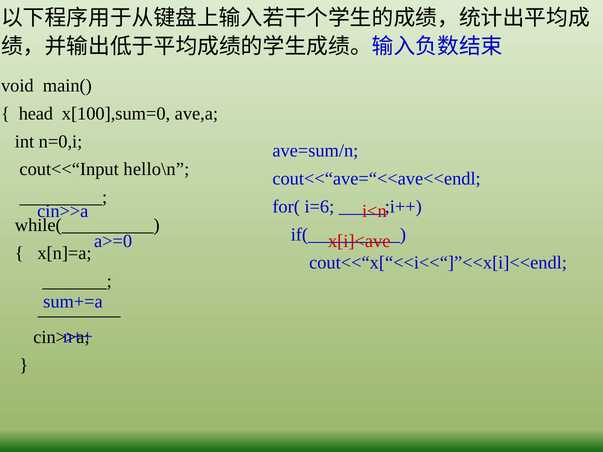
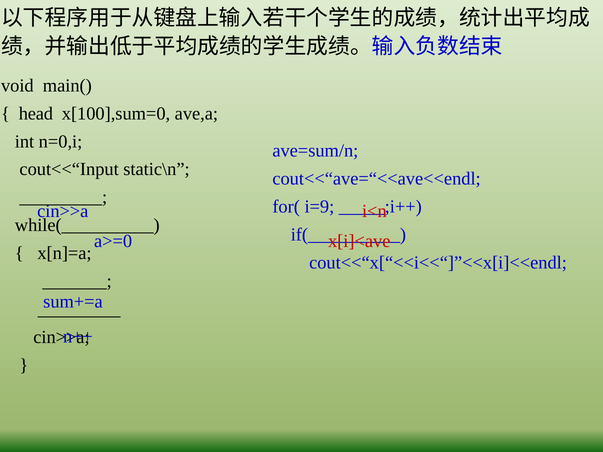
hello\n: hello\n -> static\n
i=6: i=6 -> i=9
